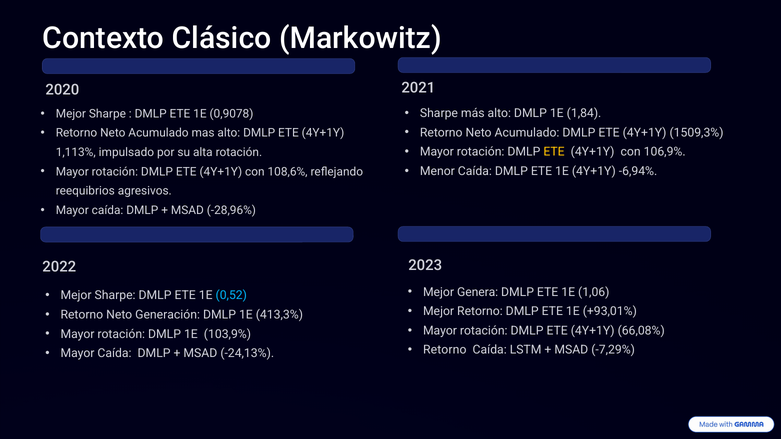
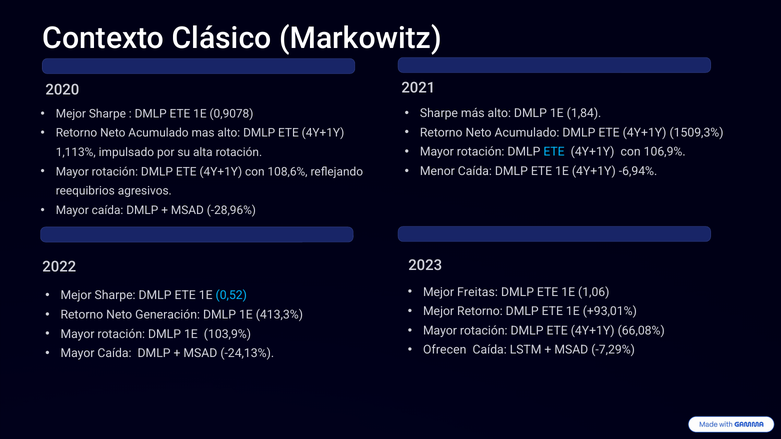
ETE at (554, 152) colour: yellow -> light blue
Genera: Genera -> Freitas
Retorno at (445, 350): Retorno -> Ofrecen
